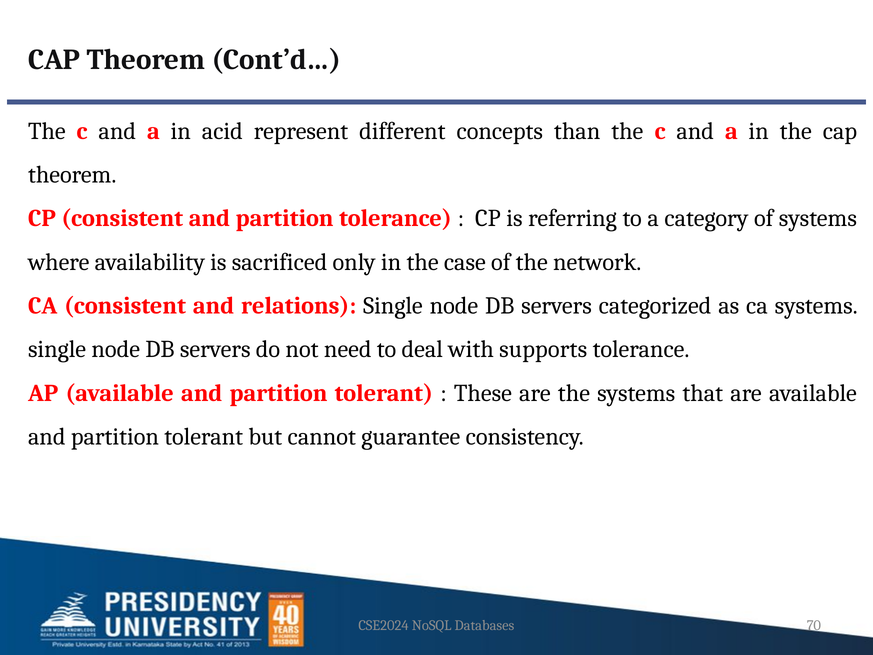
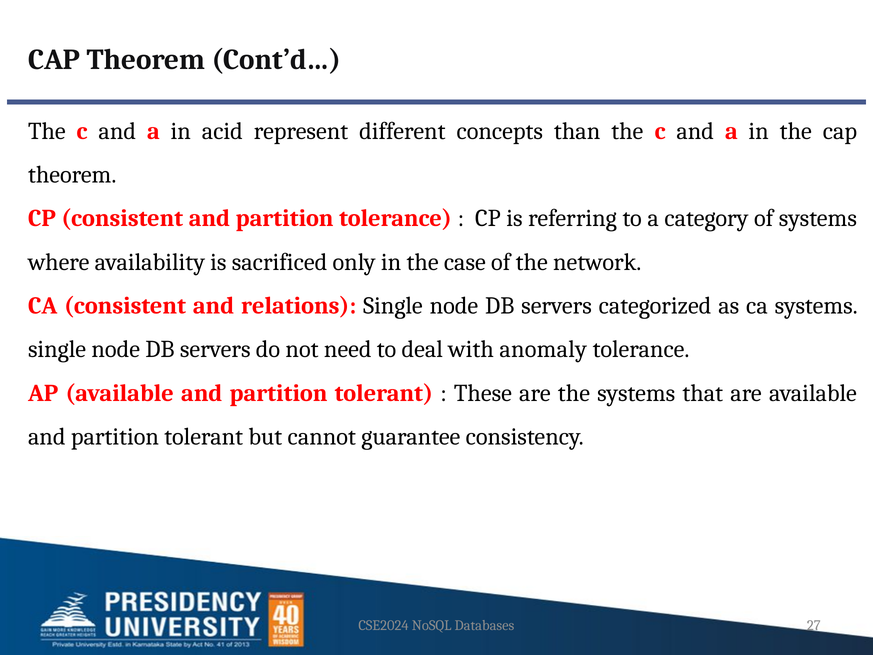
supports: supports -> anomaly
70: 70 -> 27
